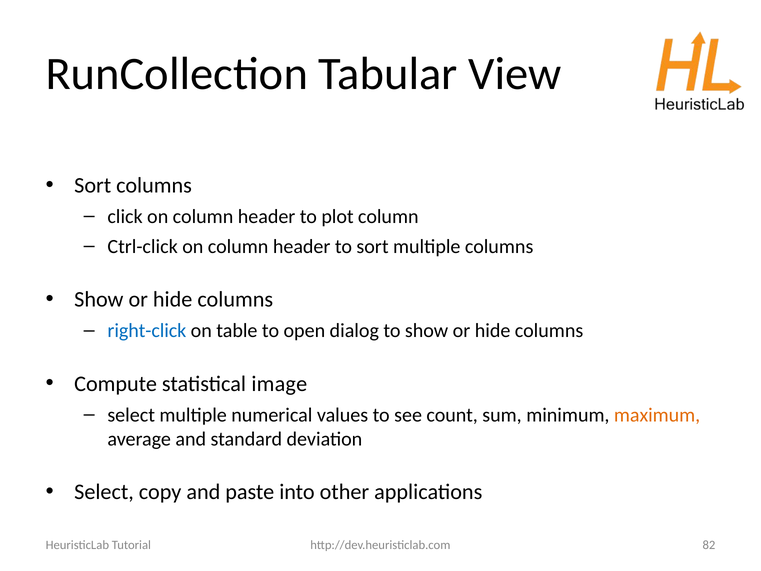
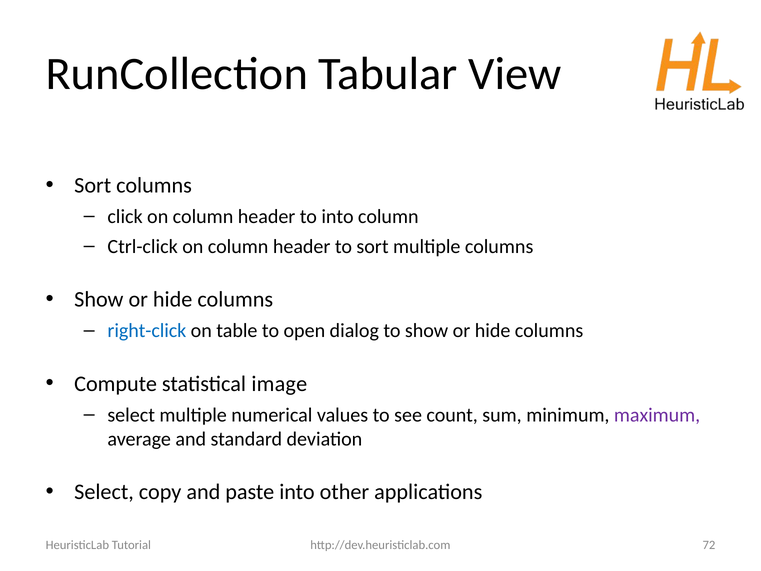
to plot: plot -> into
maximum colour: orange -> purple
82: 82 -> 72
